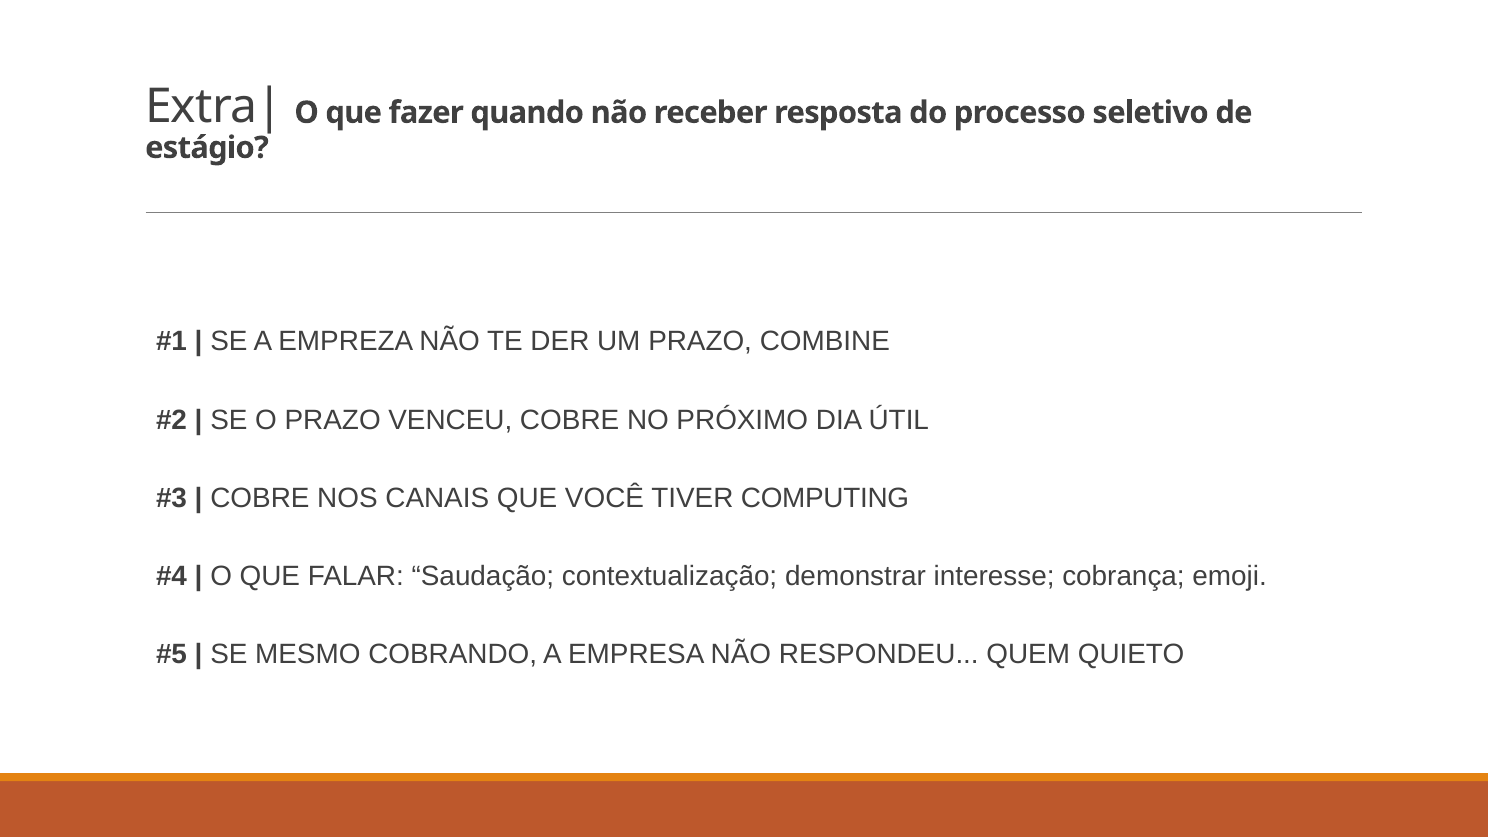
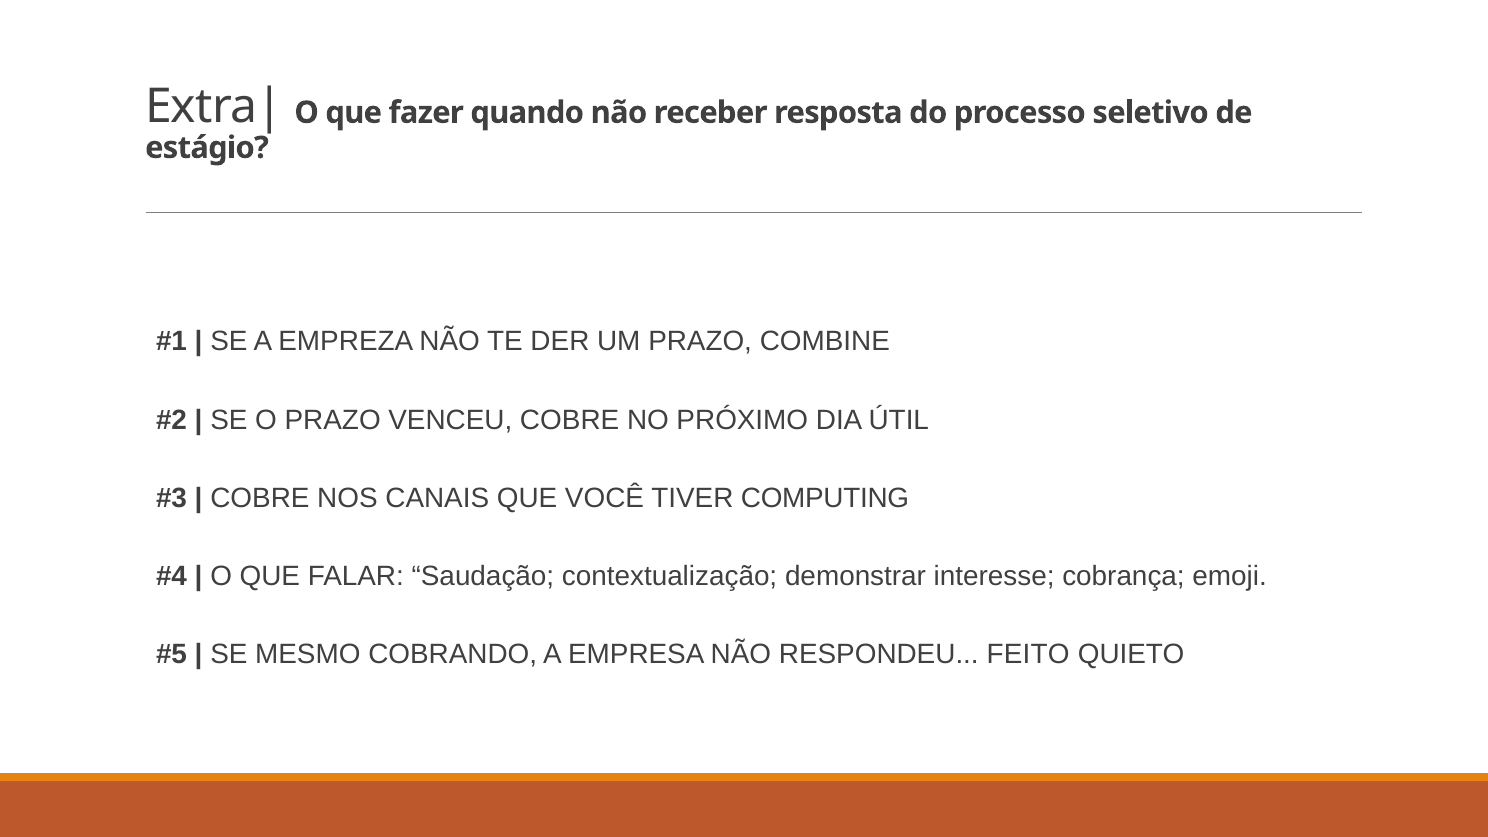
QUEM: QUEM -> FEITO
